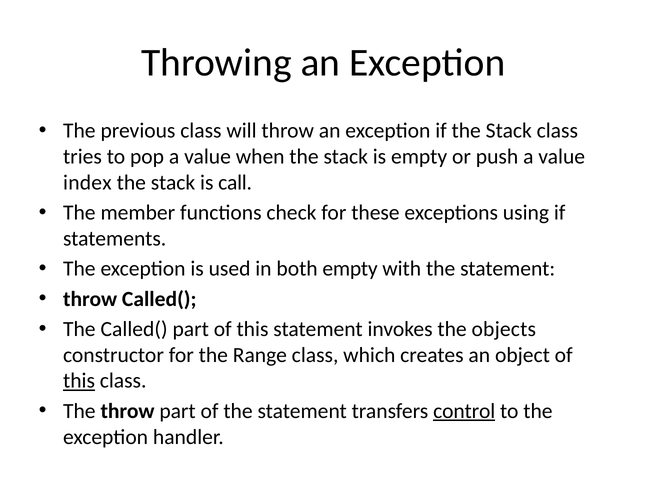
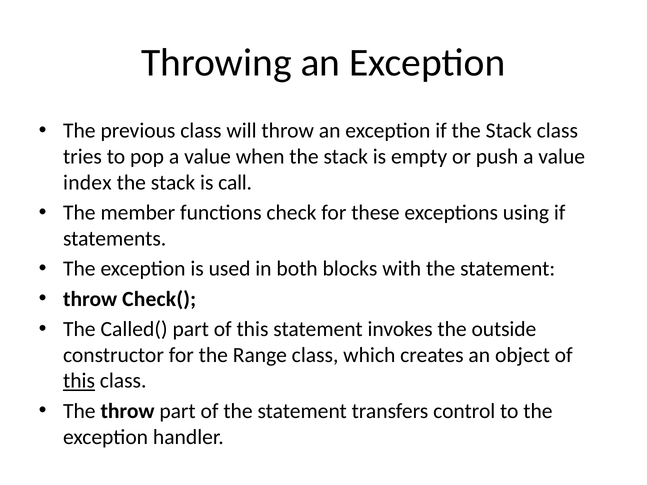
both empty: empty -> blocks
throw Called(: Called( -> Check(
objects: objects -> outside
control underline: present -> none
